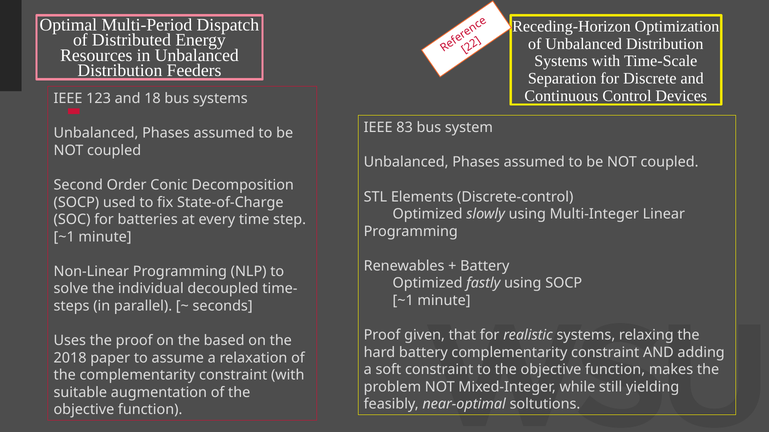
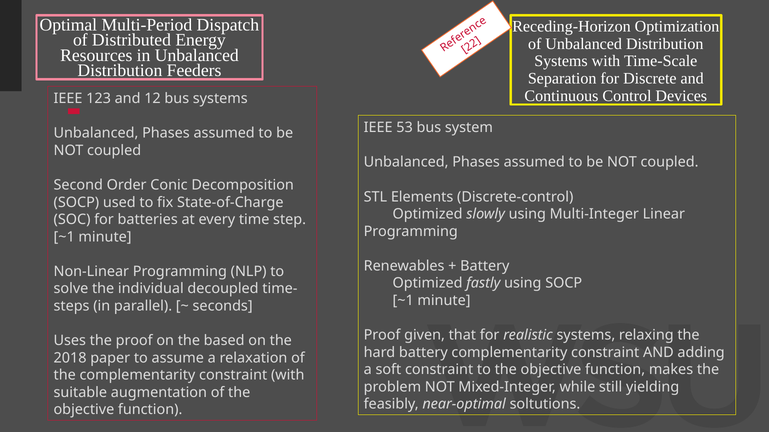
18: 18 -> 12
83: 83 -> 53
